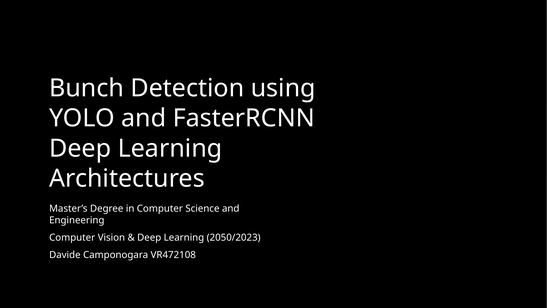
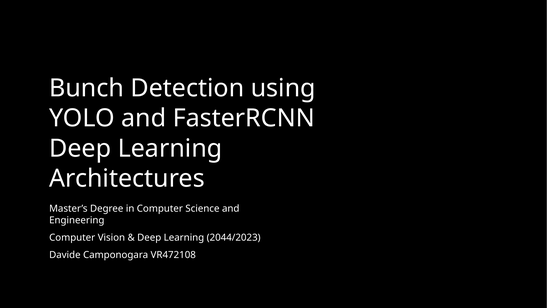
2050/2023: 2050/2023 -> 2044/2023
